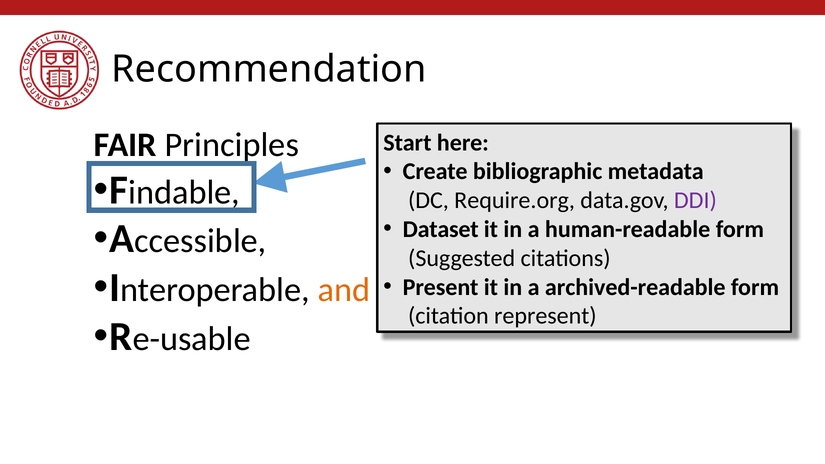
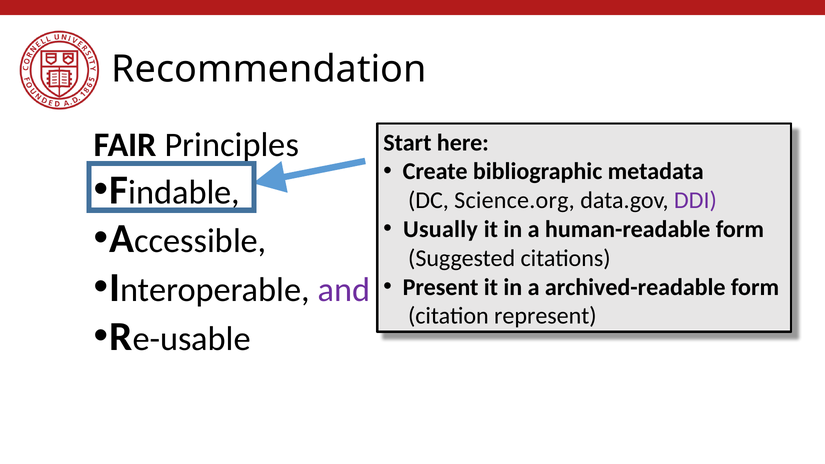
Require.org: Require.org -> Science.org
Dataset: Dataset -> Usually
and colour: orange -> purple
